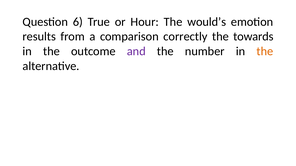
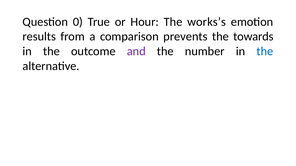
6: 6 -> 0
would’s: would’s -> works’s
correctly: correctly -> prevents
the at (265, 51) colour: orange -> blue
